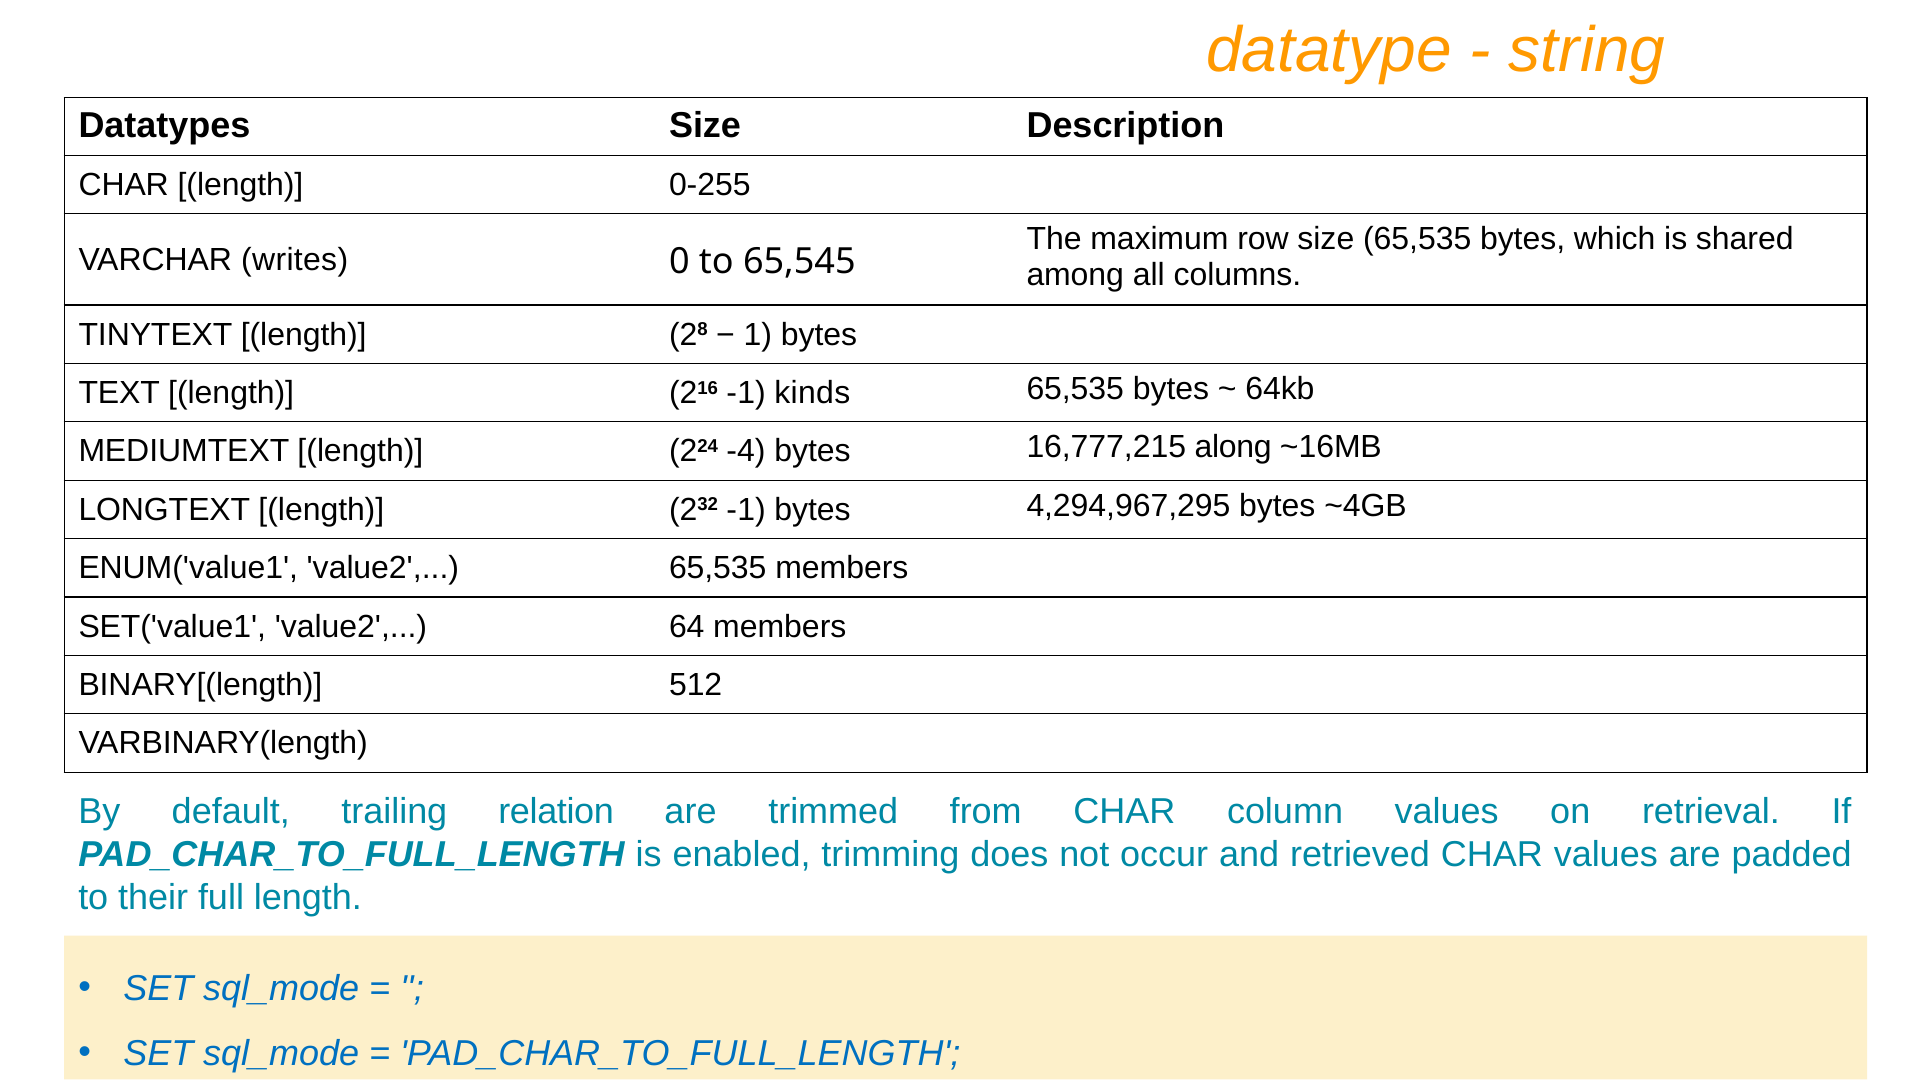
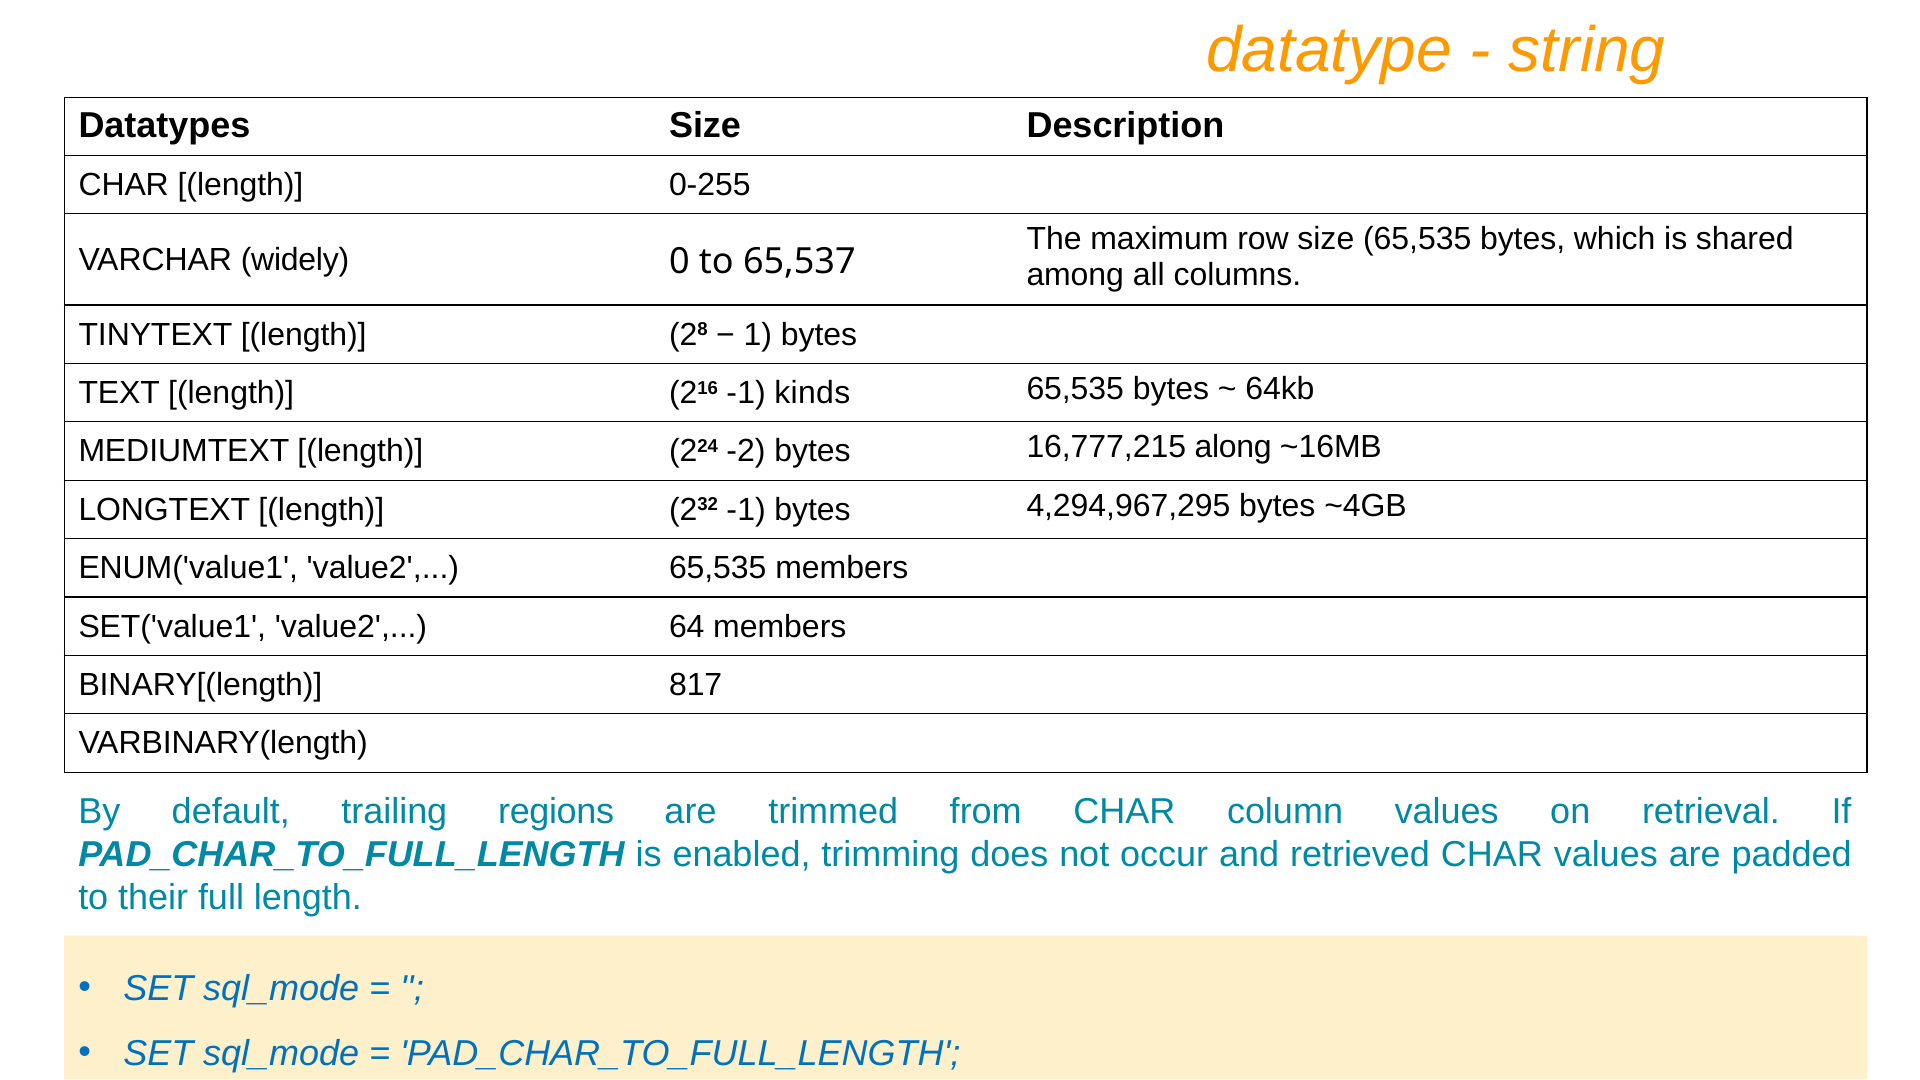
writes: writes -> widely
65,545: 65,545 -> 65,537
-4: -4 -> -2
512: 512 -> 817
relation: relation -> regions
